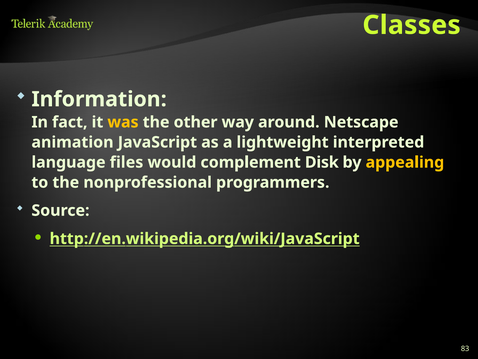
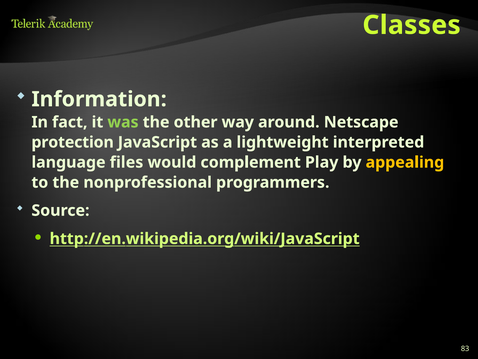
was colour: yellow -> light green
animation: animation -> protection
Disk: Disk -> Play
